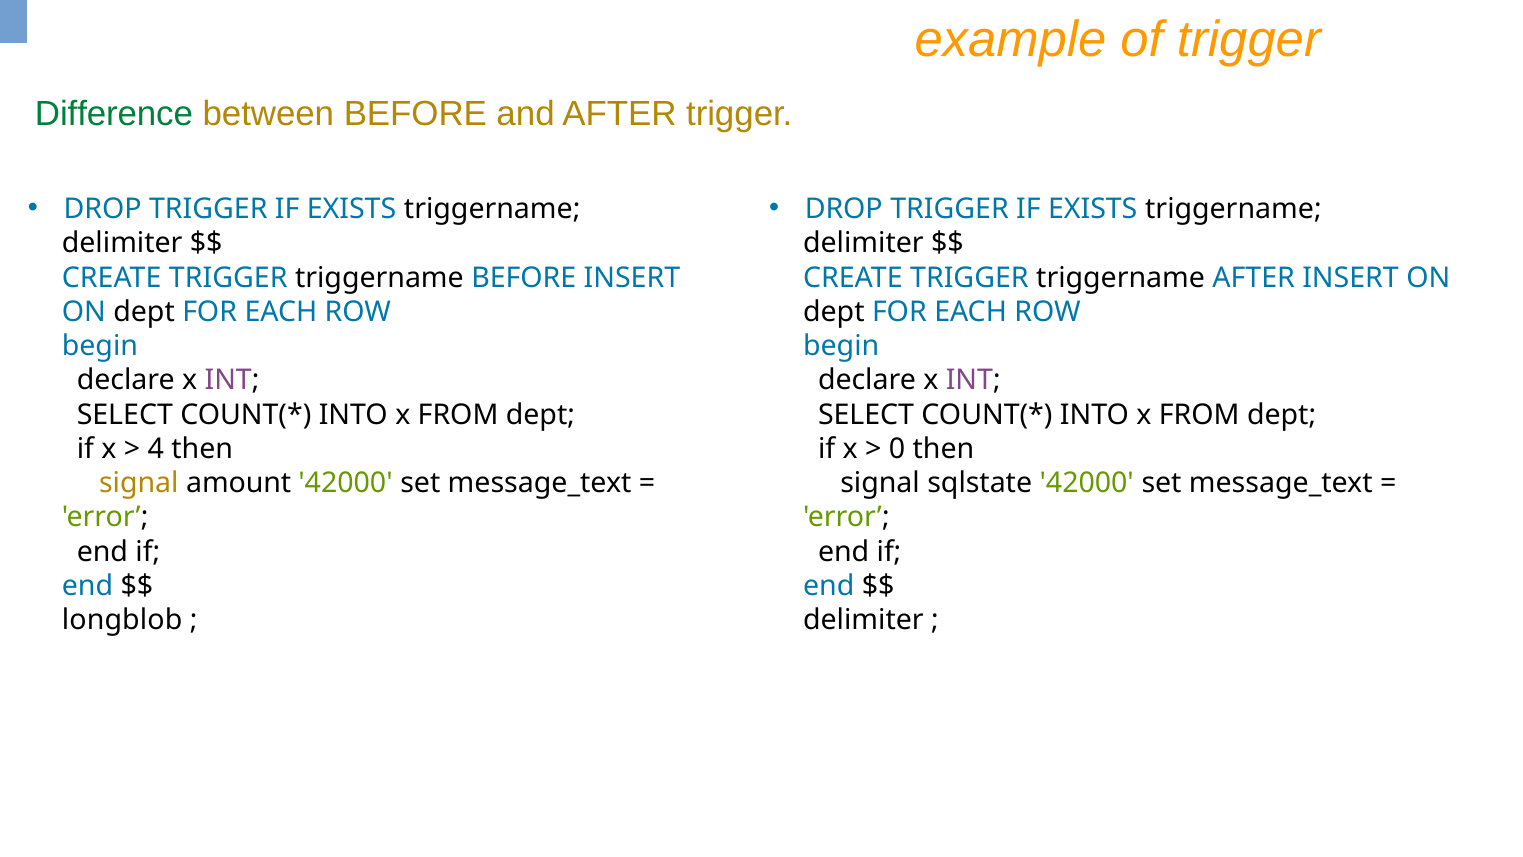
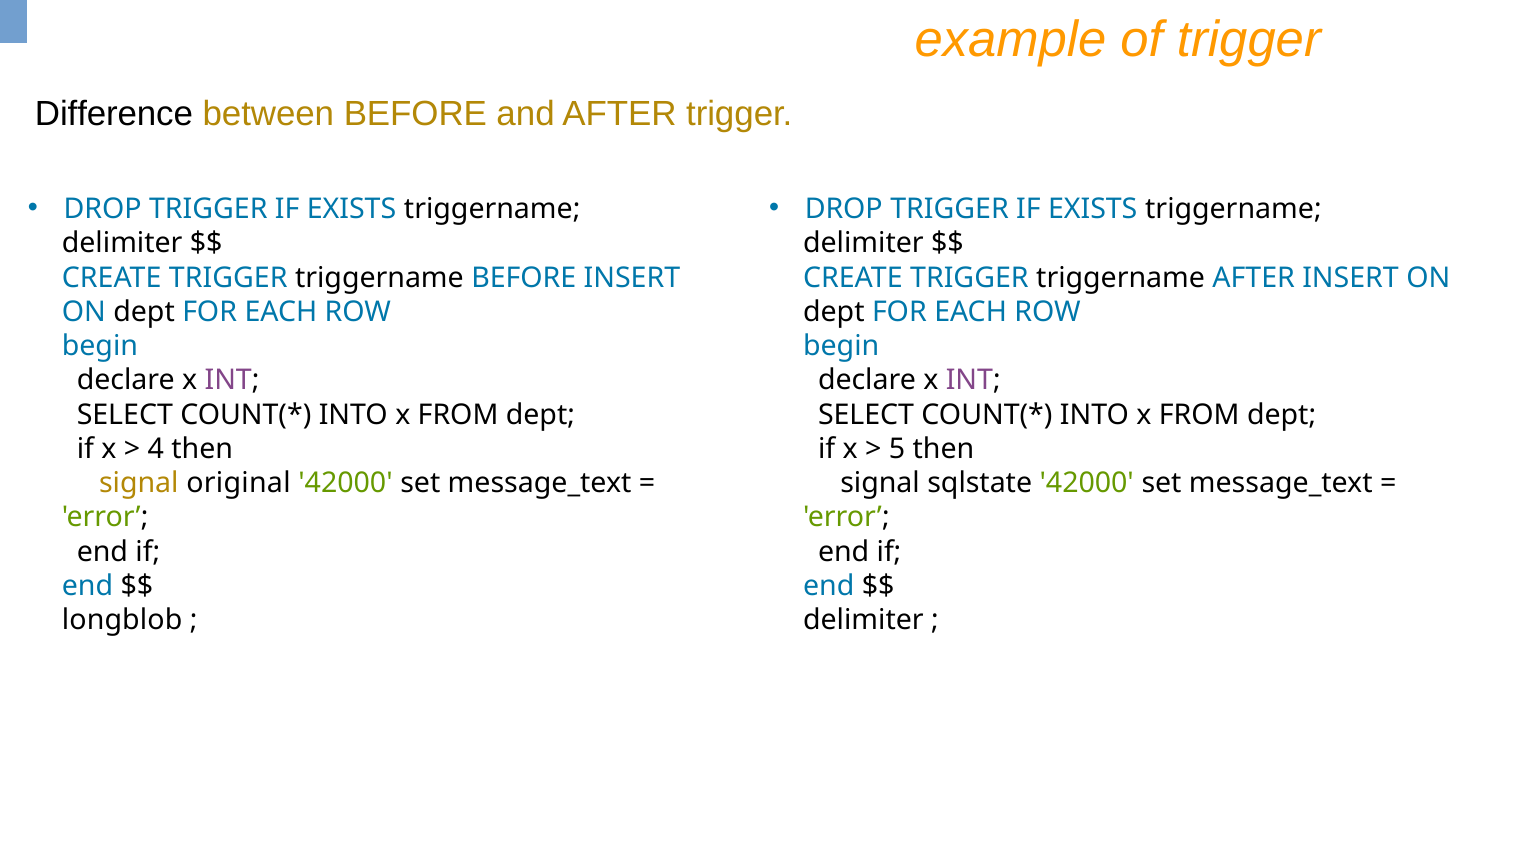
Difference colour: green -> black
0: 0 -> 5
amount: amount -> original
